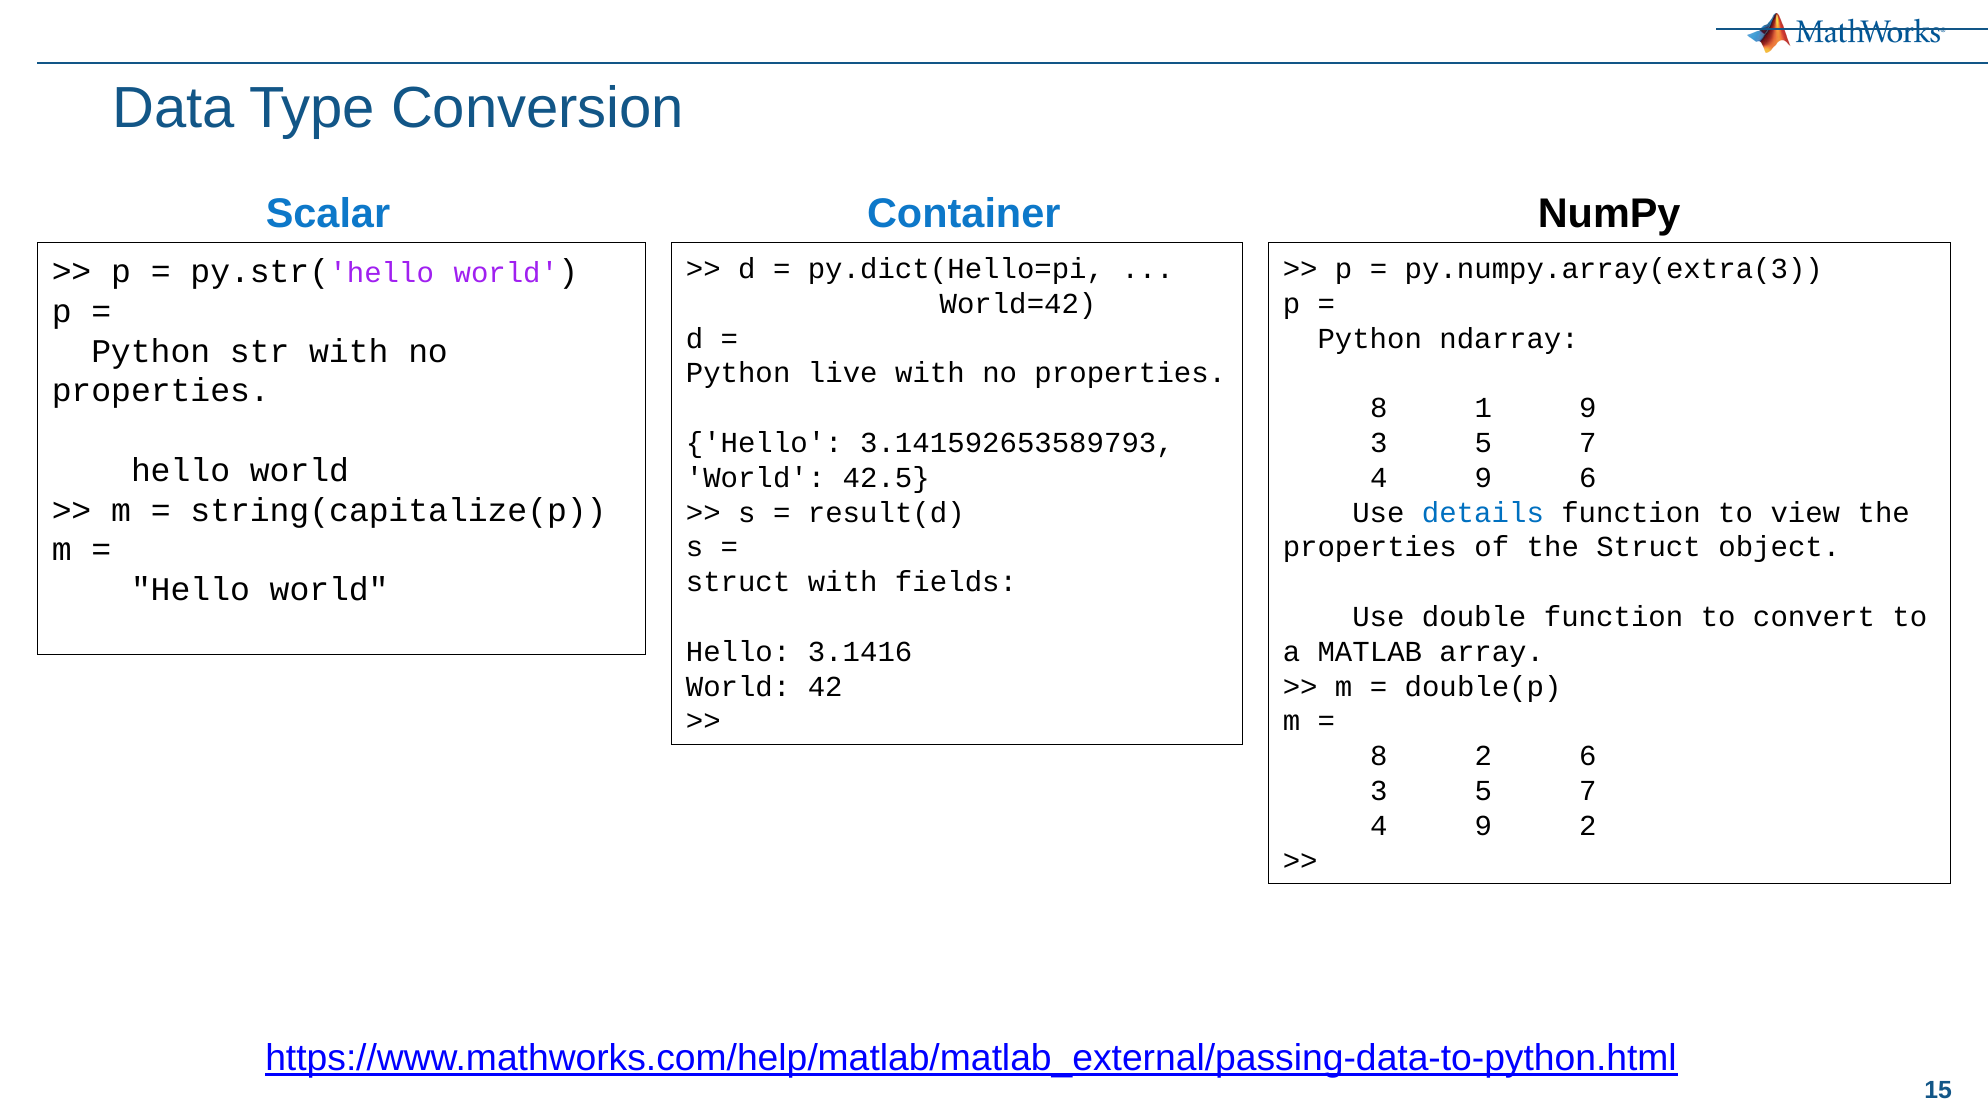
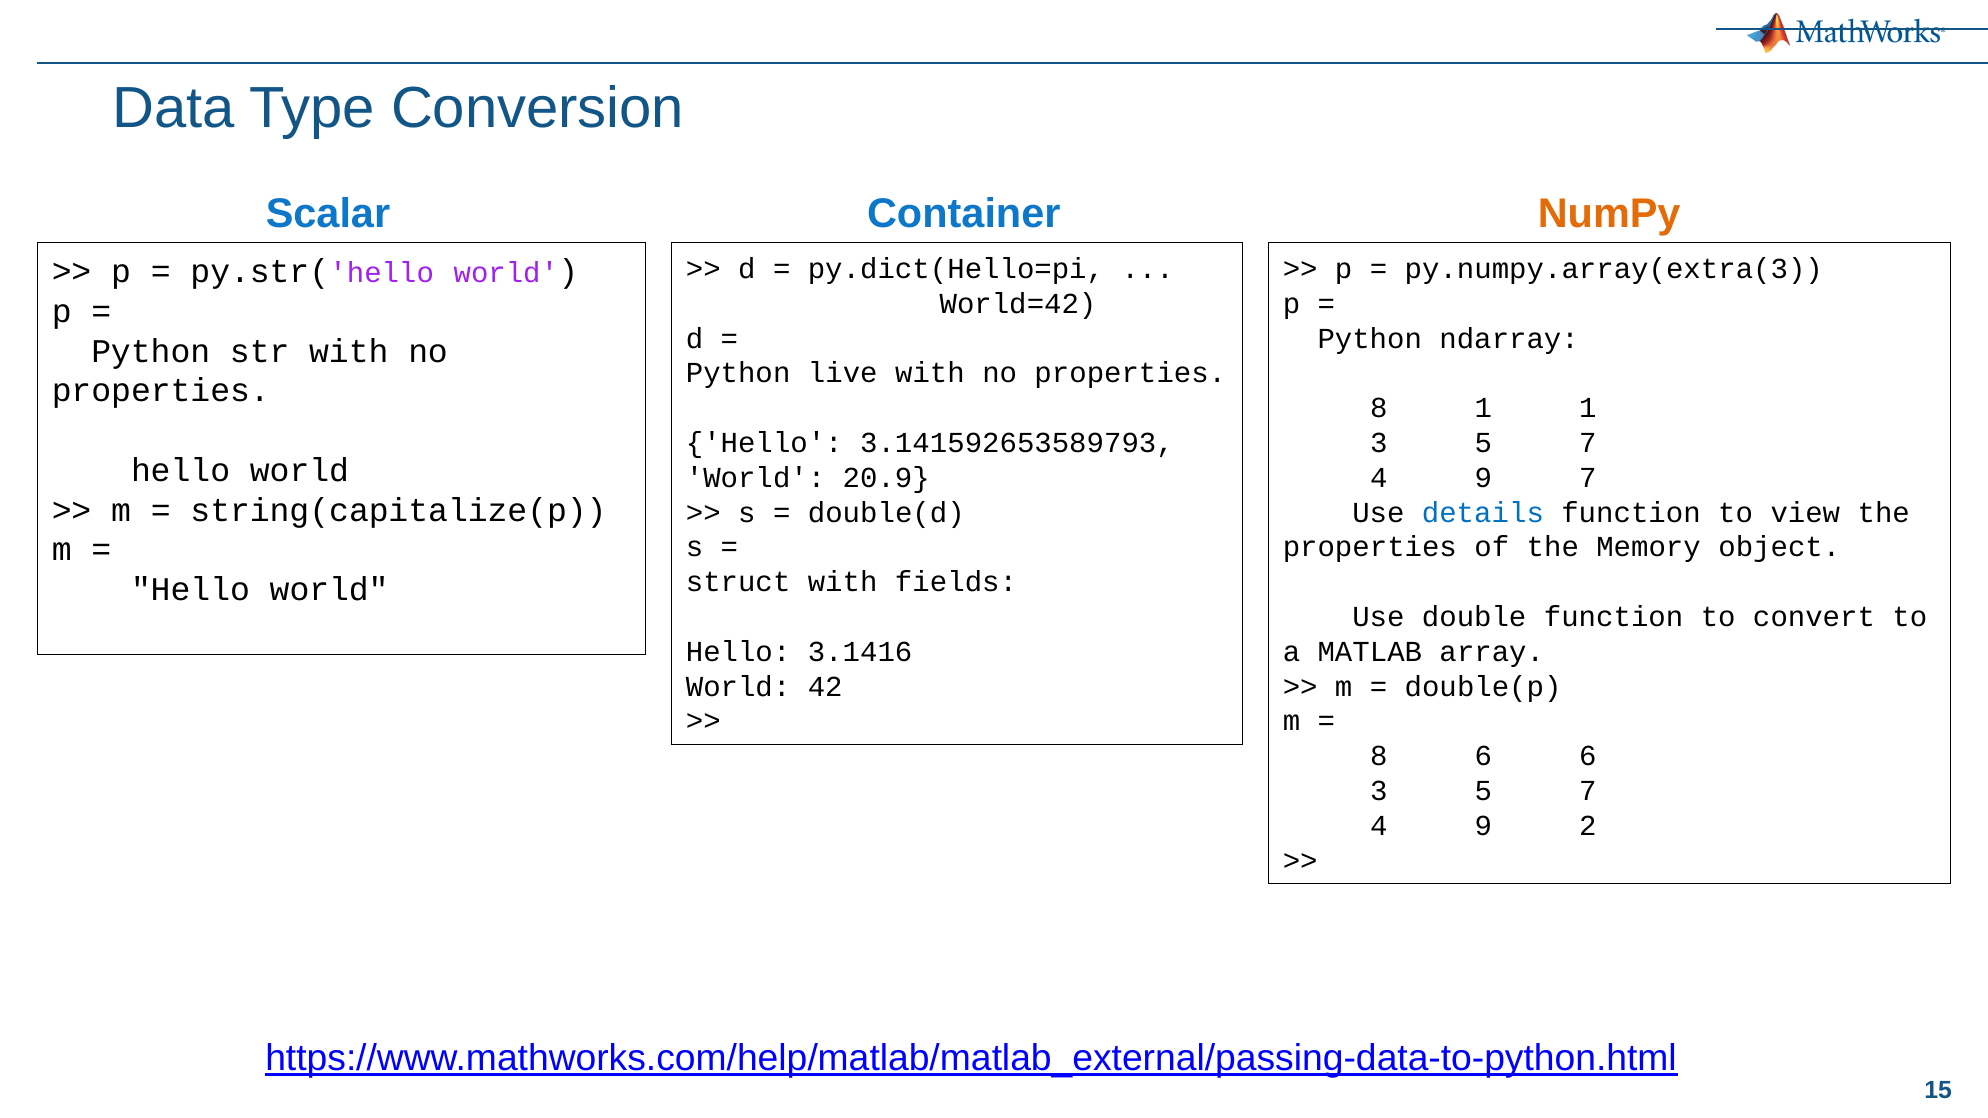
NumPy colour: black -> orange
1 9: 9 -> 1
42.5: 42.5 -> 20.9
9 6: 6 -> 7
result(d: result(d -> double(d
the Struct: Struct -> Memory
8 2: 2 -> 6
